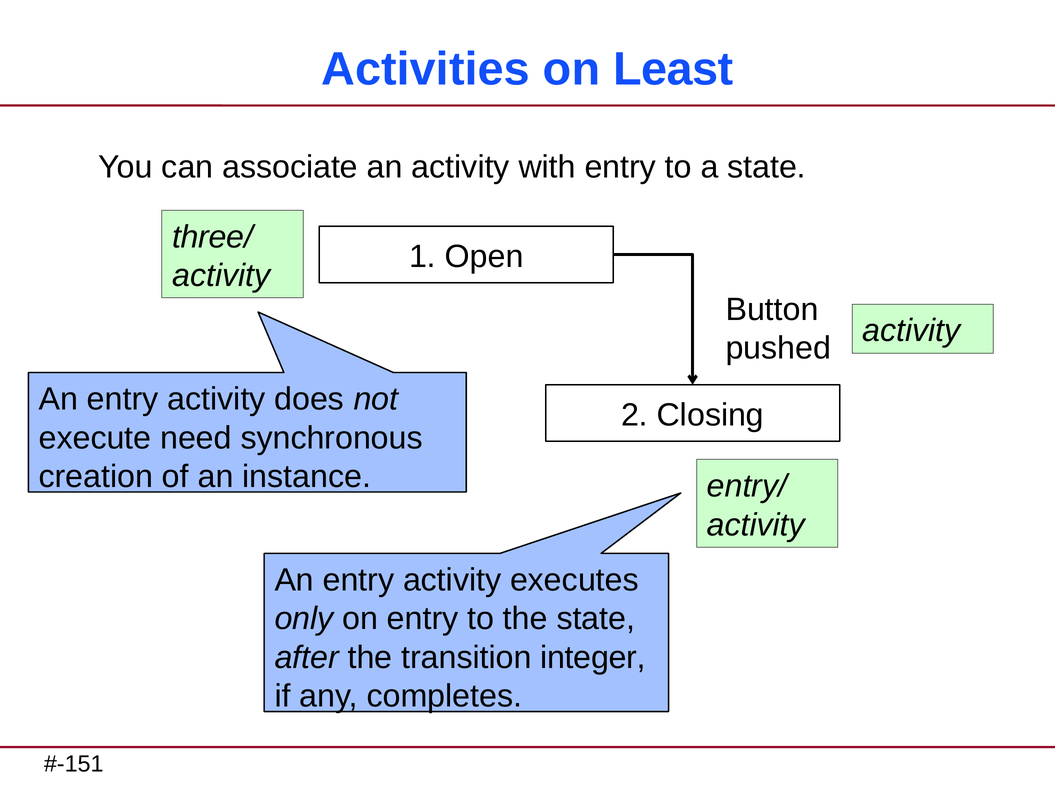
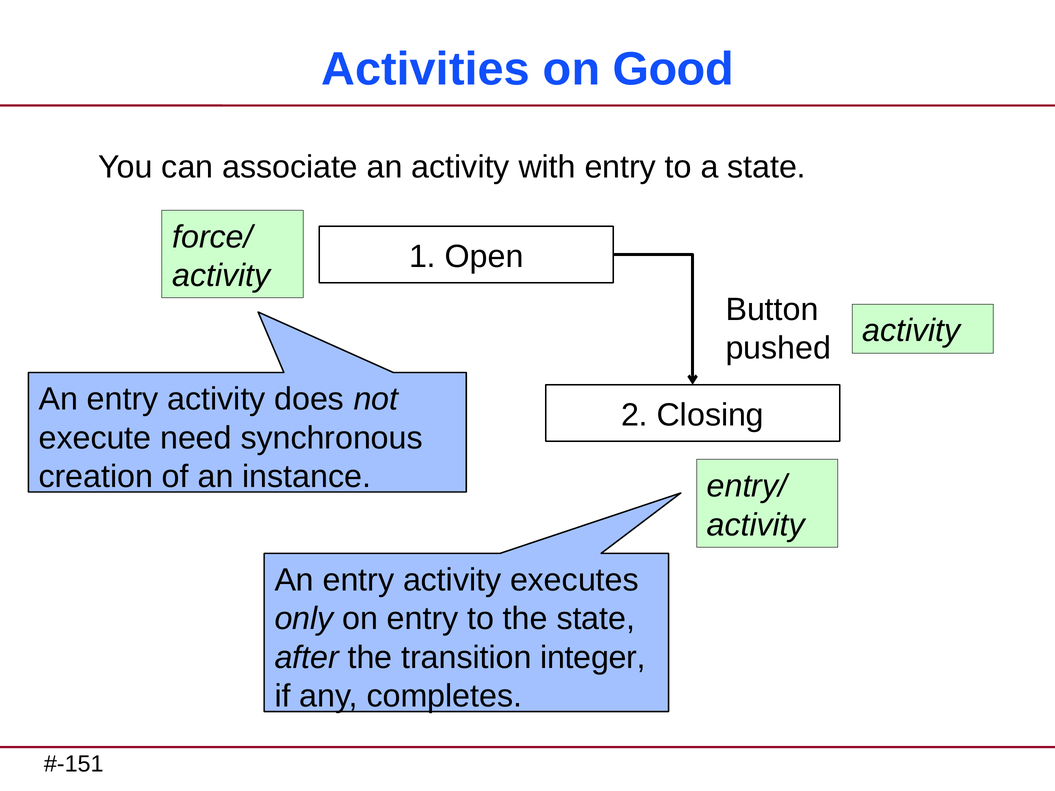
Least: Least -> Good
three/: three/ -> force/
